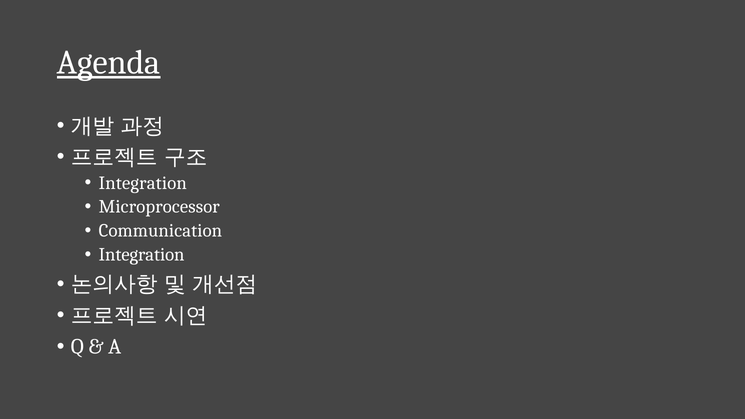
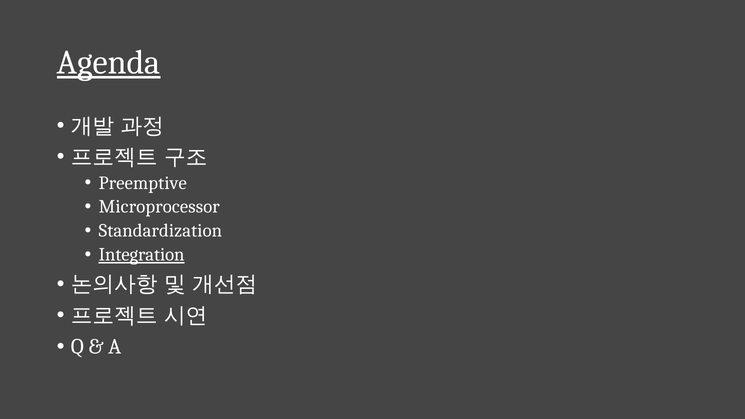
Integration at (143, 183): Integration -> Preemptive
Communication: Communication -> Standardization
Integration at (142, 255) underline: none -> present
